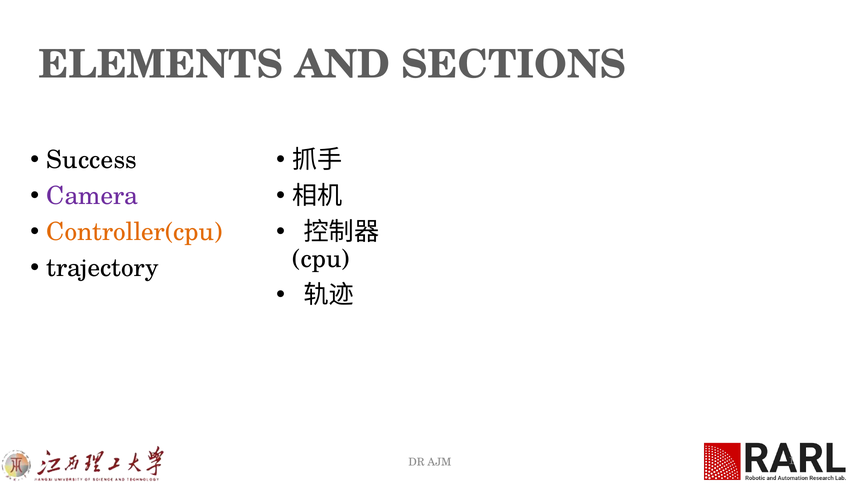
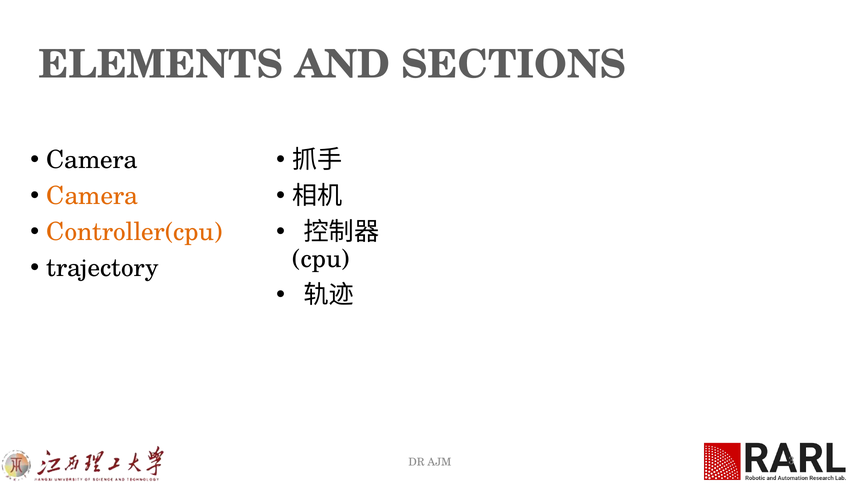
Success at (92, 160): Success -> Camera
Camera at (92, 196) colour: purple -> orange
1: 1 -> 3
